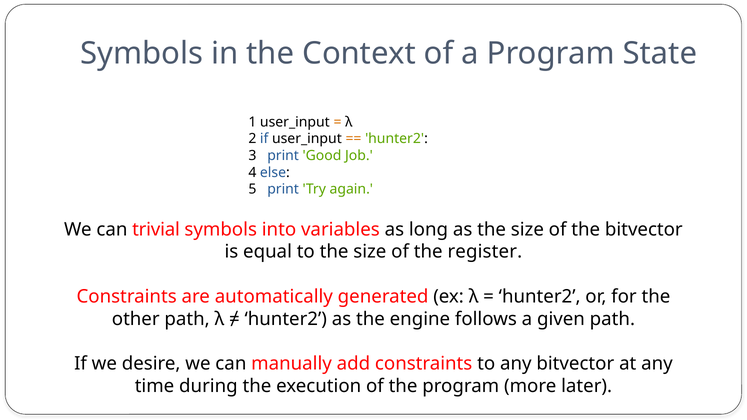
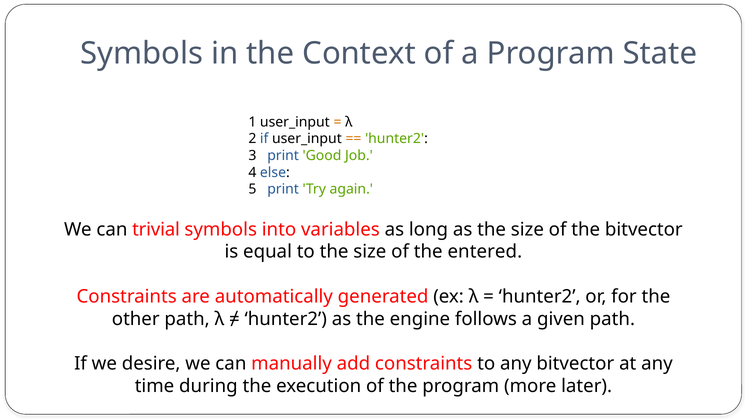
register: register -> entered
